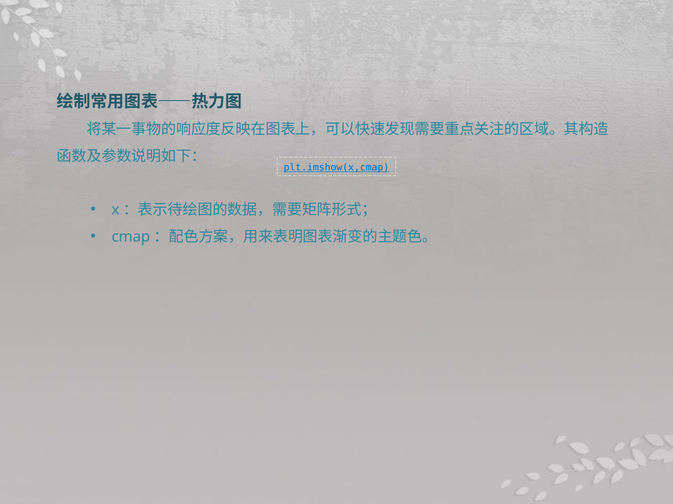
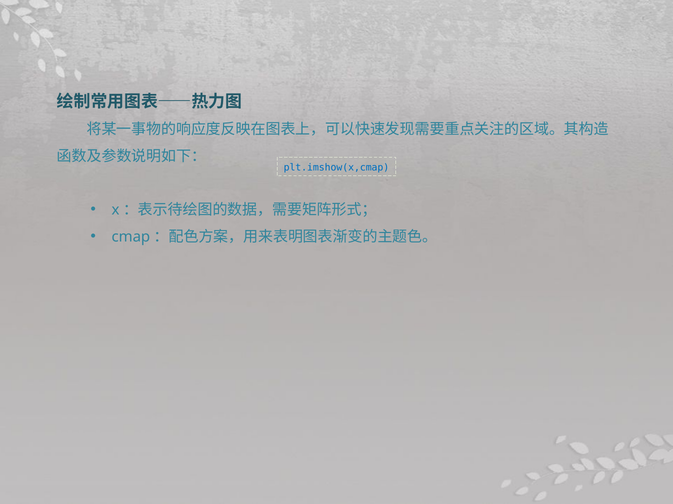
plt.imshow(x,cmap underline: present -> none
